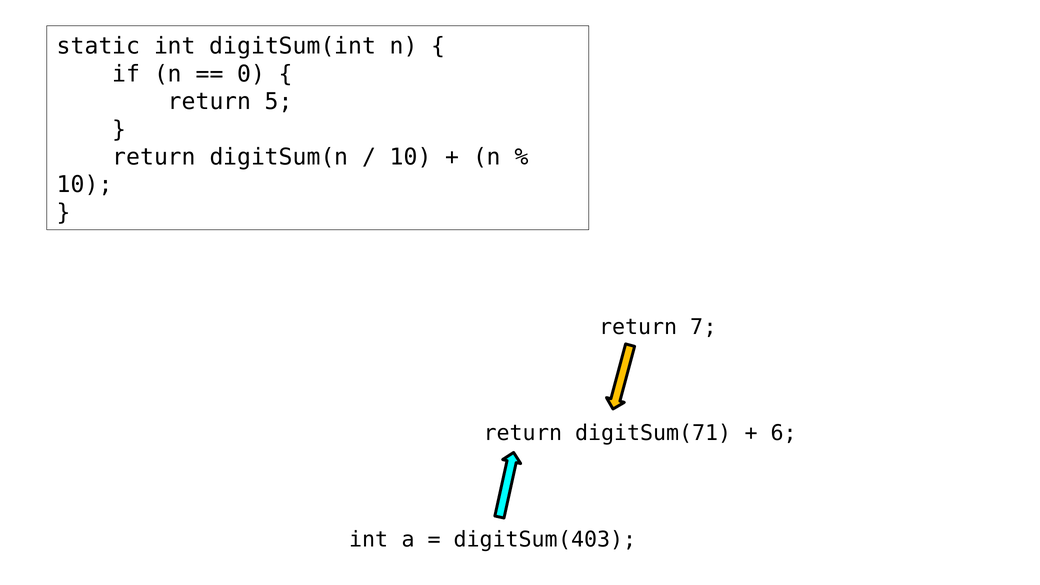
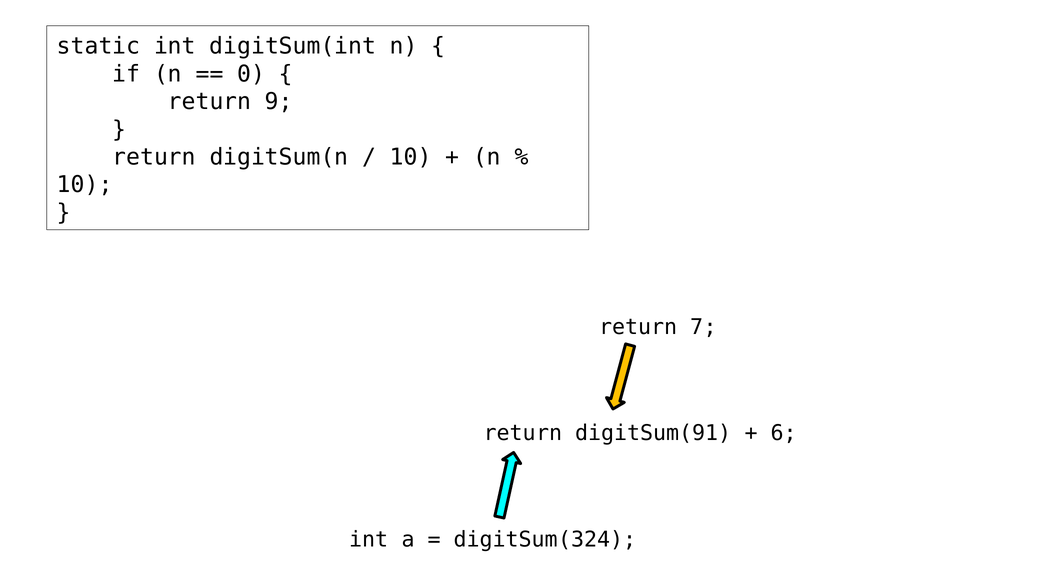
5: 5 -> 9
digitSum(71: digitSum(71 -> digitSum(91
digitSum(403: digitSum(403 -> digitSum(324
